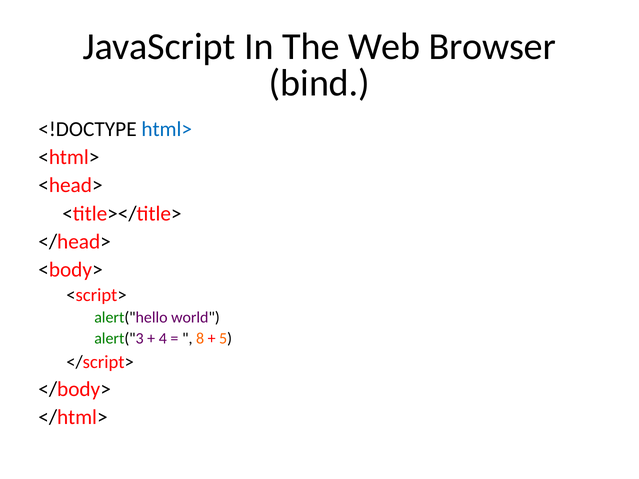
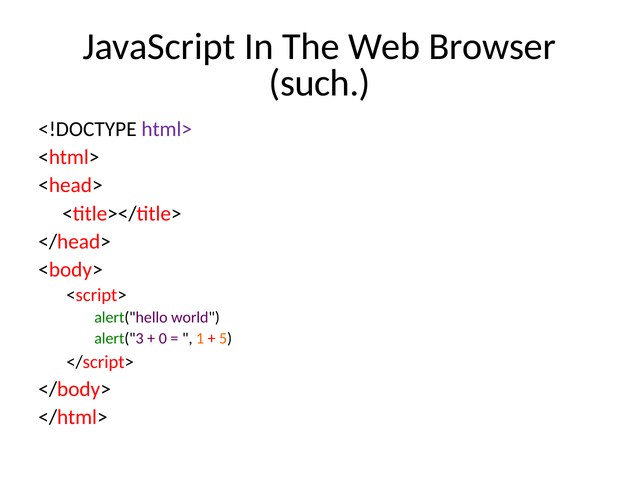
bind: bind -> such
html> colour: blue -> purple
4: 4 -> 0
8: 8 -> 1
